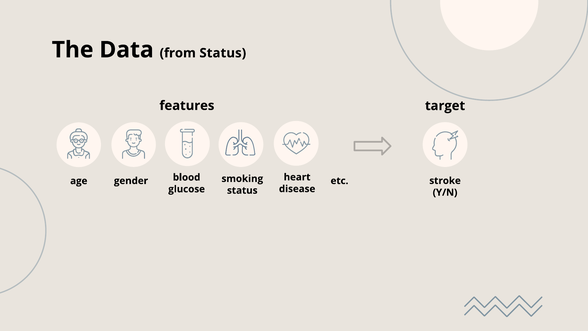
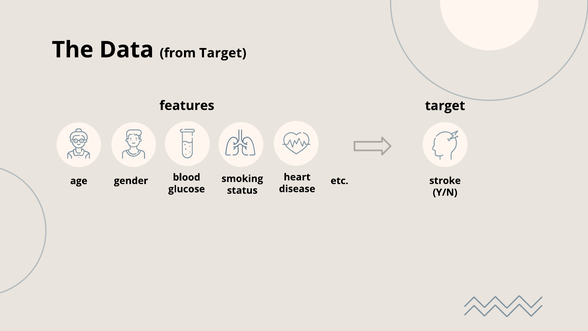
from Status: Status -> Target
